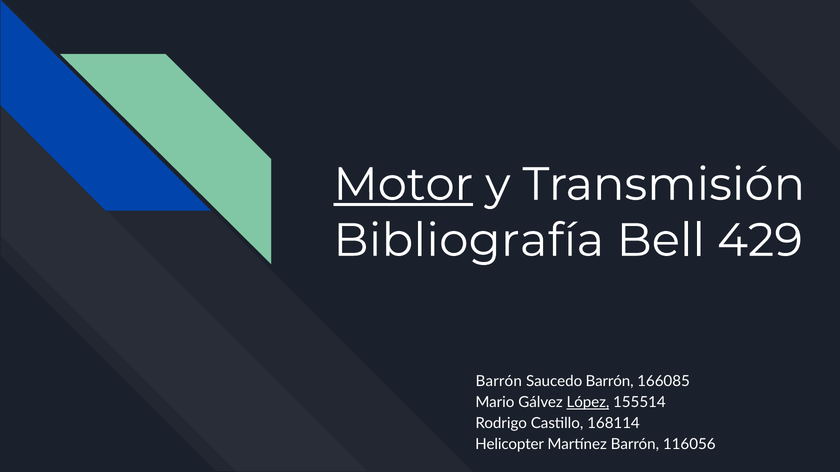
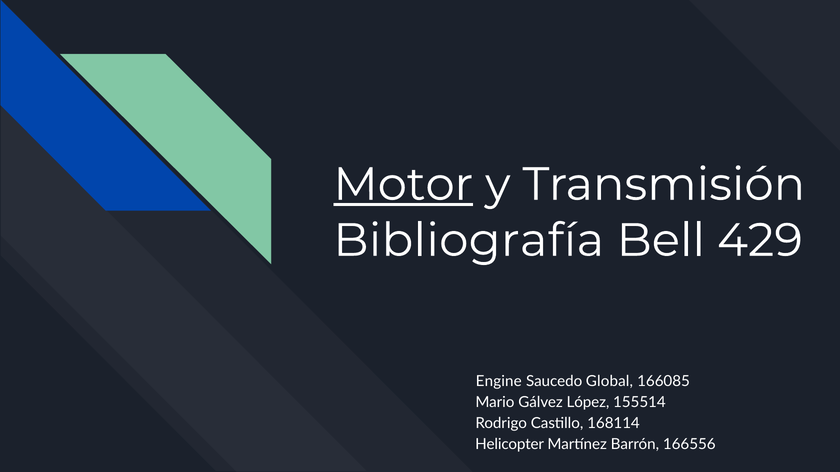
Barrón at (499, 382): Barrón -> Engine
Saucedo Barrón: Barrón -> Global
López underline: present -> none
116056: 116056 -> 166556
